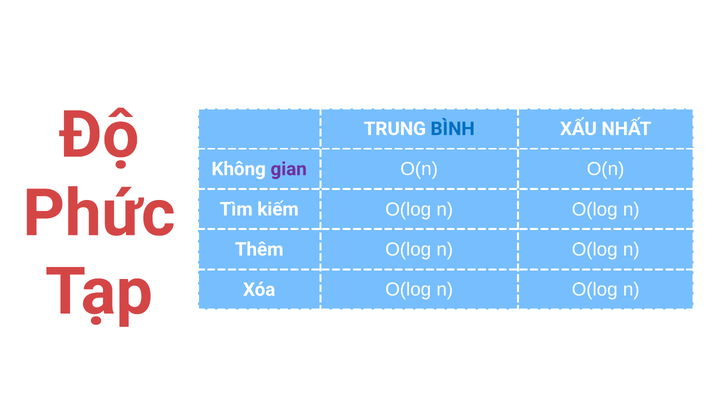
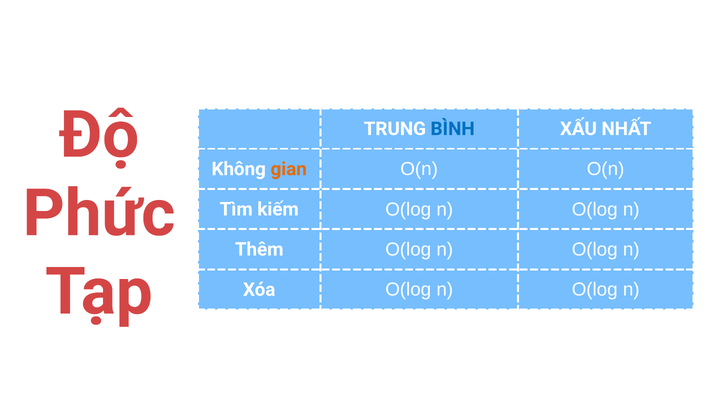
gian colour: purple -> orange
